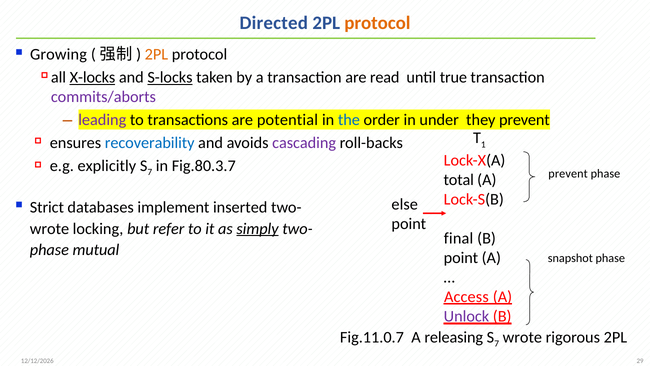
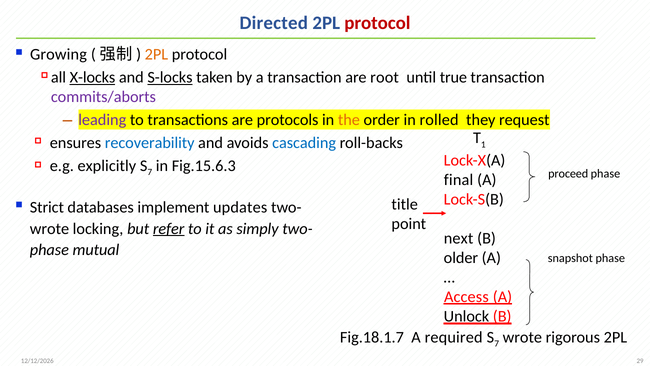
protocol at (377, 23) colour: orange -> red
read: read -> root
potential: potential -> protocols
the colour: blue -> orange
under: under -> rolled
they prevent: prevent -> request
cascading colour: purple -> blue
Fig.80.3.7: Fig.80.3.7 -> Fig.15.6.3
prevent at (568, 174): prevent -> proceed
total: total -> final
else: else -> title
inserted: inserted -> updates
refer underline: none -> present
simply underline: present -> none
final: final -> next
point at (461, 258): point -> older
Unlock colour: purple -> black
Fig.11.0.7: Fig.11.0.7 -> Fig.18.1.7
releasing: releasing -> required
